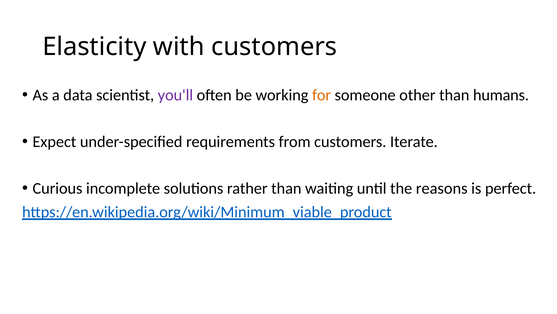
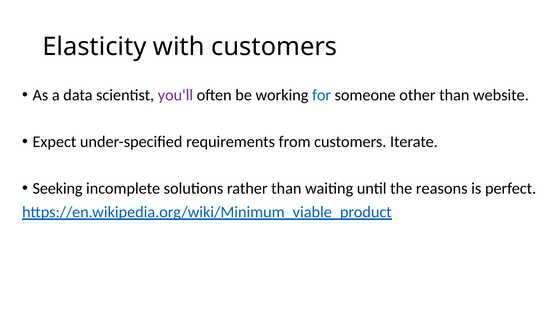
for colour: orange -> blue
humans: humans -> website
Curious: Curious -> Seeking
